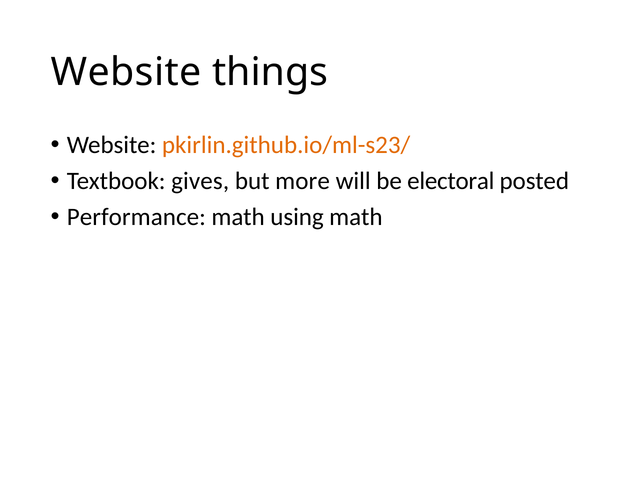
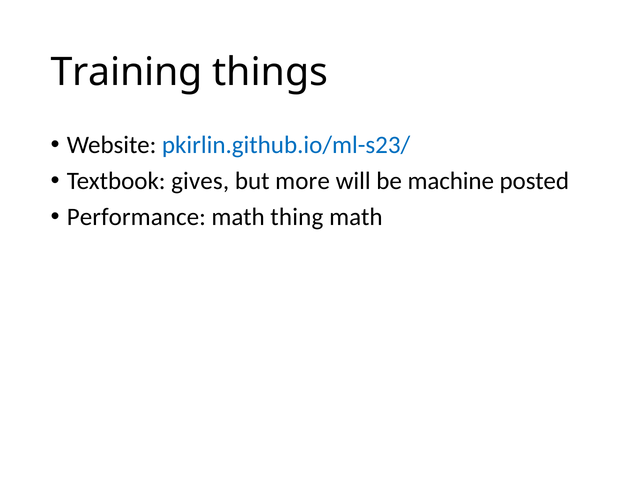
Website at (126, 72): Website -> Training
pkirlin.github.io/ml-s23/ colour: orange -> blue
electoral: electoral -> machine
using: using -> thing
